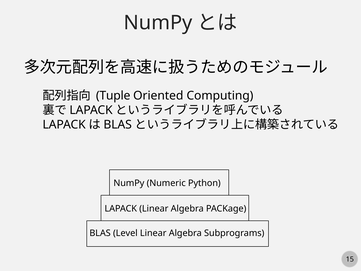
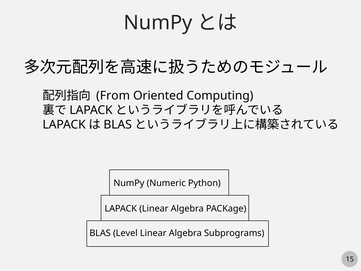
Tuple: Tuple -> From
